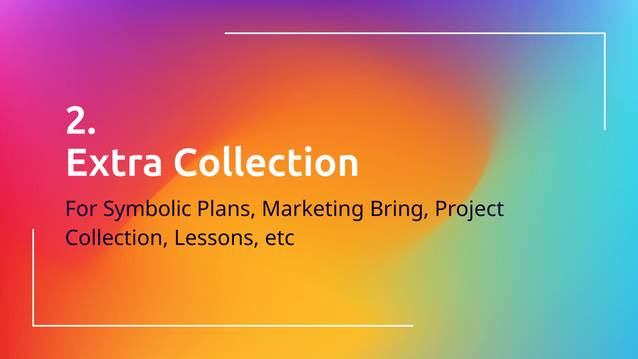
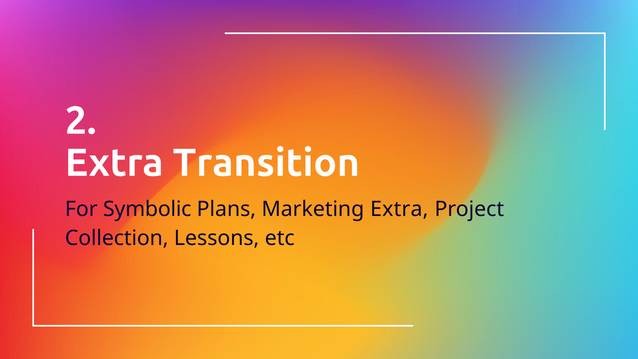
Extra Collection: Collection -> Transition
Marketing Bring: Bring -> Extra
